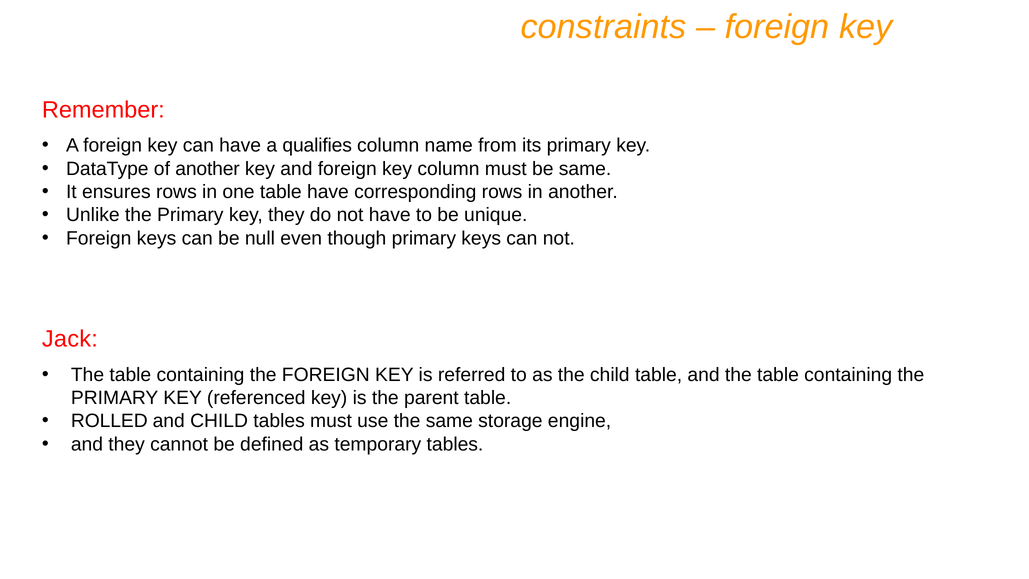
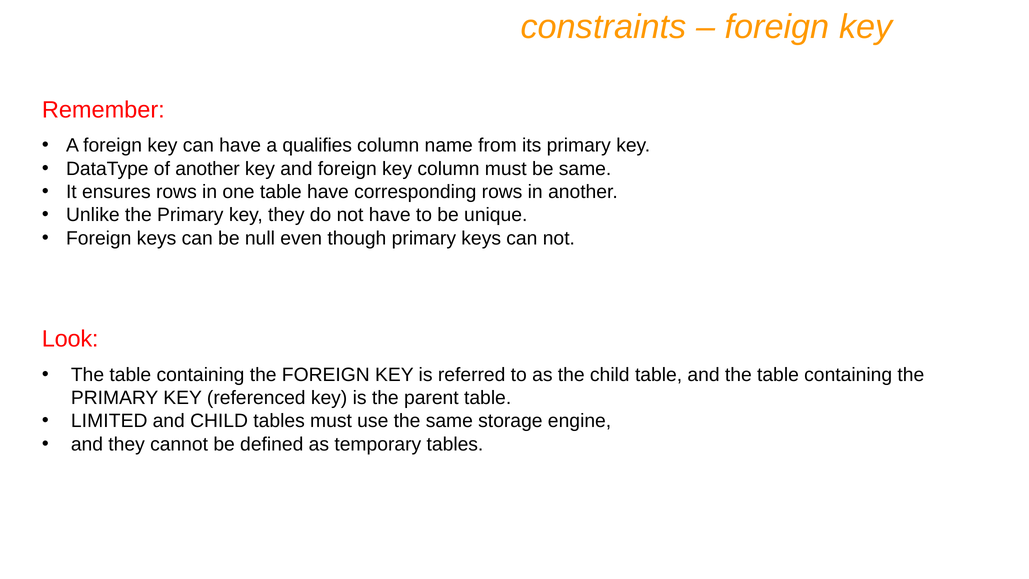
Jack: Jack -> Look
ROLLED: ROLLED -> LIMITED
